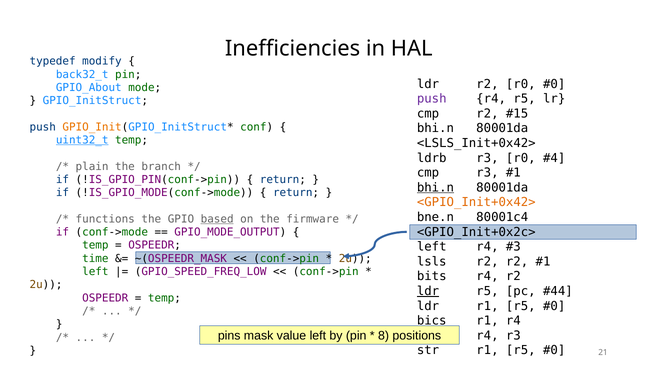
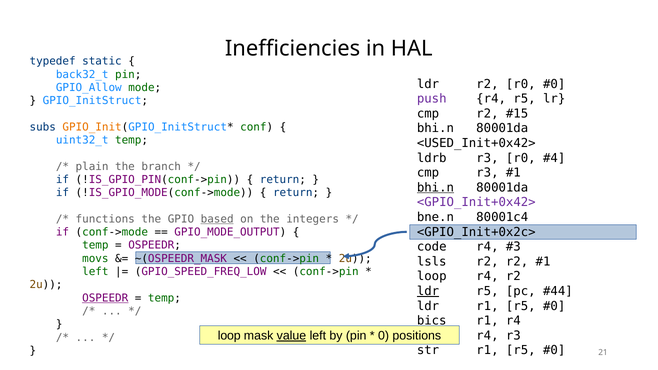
modify: modify -> static
GPIO_About: GPIO_About -> GPIO_Allow
push at (43, 127): push -> subs
uint32_t underline: present -> none
<LSLS_Init+0x42>: <LSLS_Init+0x42> -> <USED_Init+0x42>
<GPIO_Init+0x42> colour: orange -> purple
firmware: firmware -> integers
left at (432, 247): left -> code
time at (95, 259): time -> movs
bits at (432, 276): bits -> loop
OSPEEDR at (105, 298) underline: none -> present
pins at (229, 336): pins -> loop
value underline: none -> present
8: 8 -> 0
